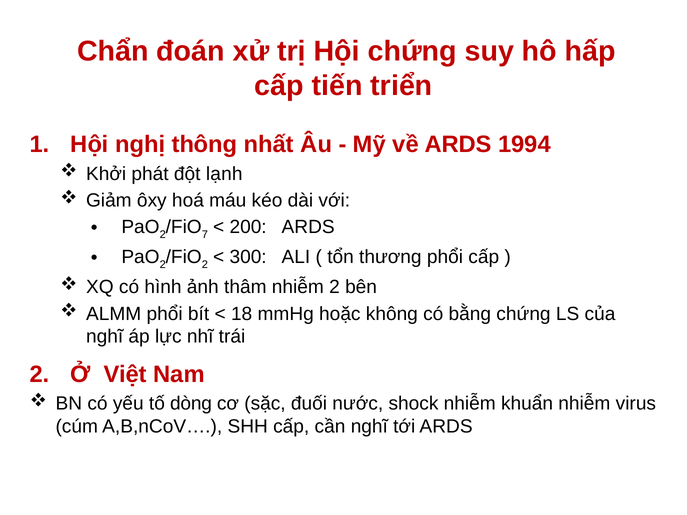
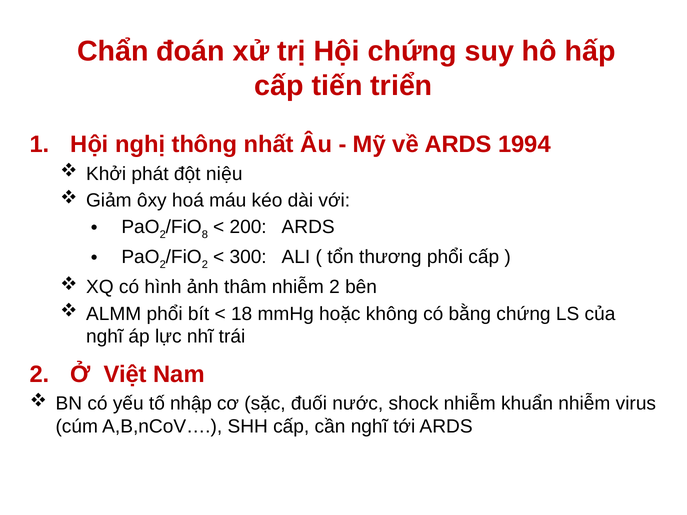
lạnh: lạnh -> niệu
7: 7 -> 8
dòng: dòng -> nhập
